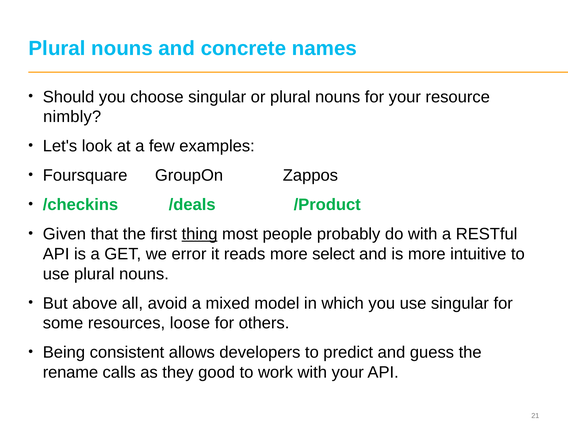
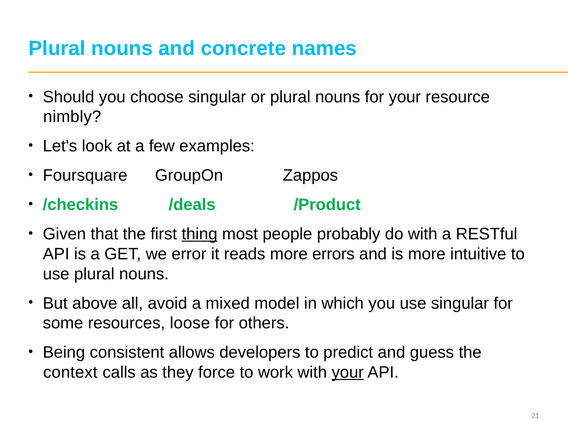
select: select -> errors
rename: rename -> context
good: good -> force
your at (348, 372) underline: none -> present
